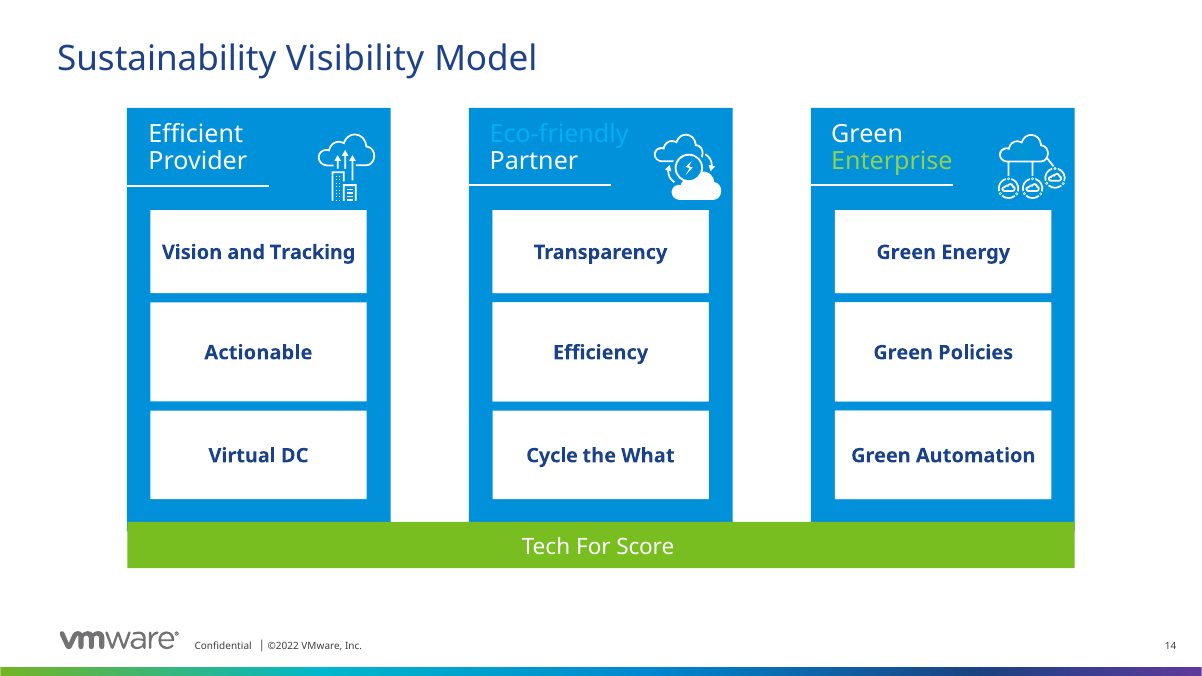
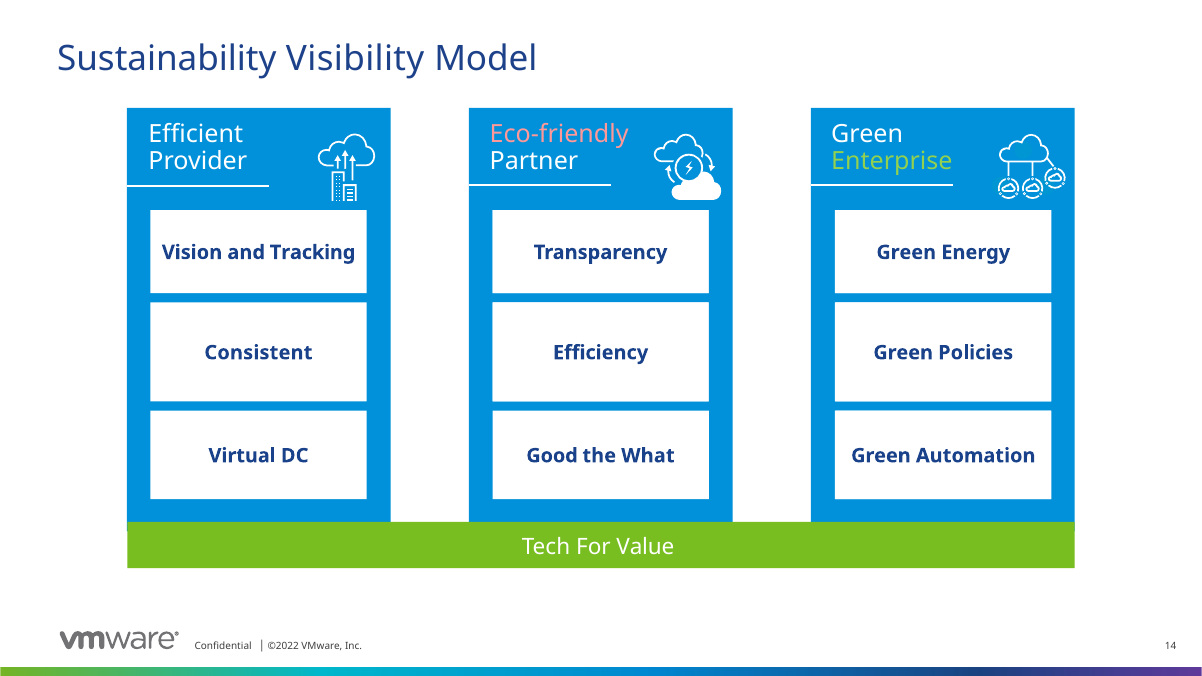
Eco-friendly colour: light blue -> pink
Actionable: Actionable -> Consistent
Cycle: Cycle -> Good
Score: Score -> Value
